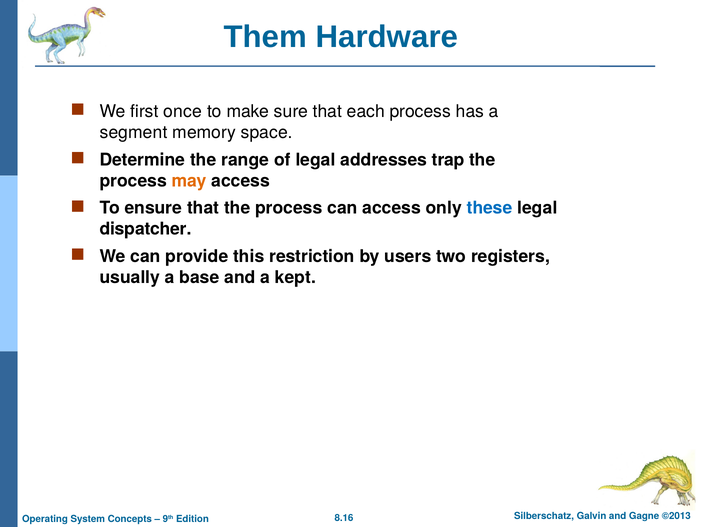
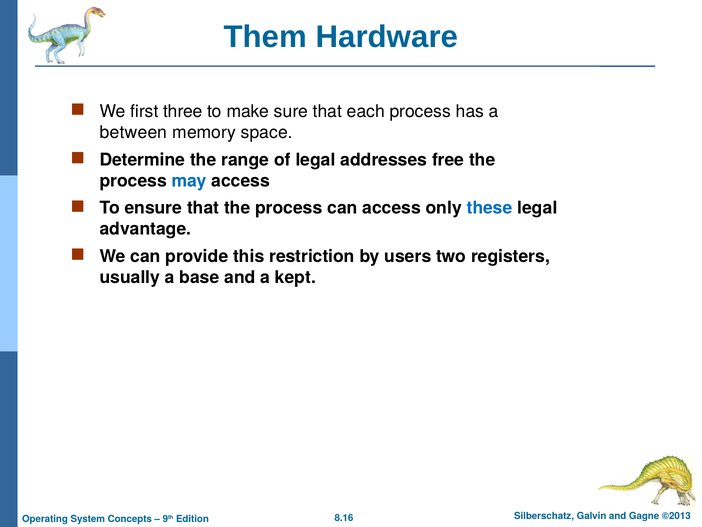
once: once -> three
segment: segment -> between
trap: trap -> free
may colour: orange -> blue
dispatcher: dispatcher -> advantage
